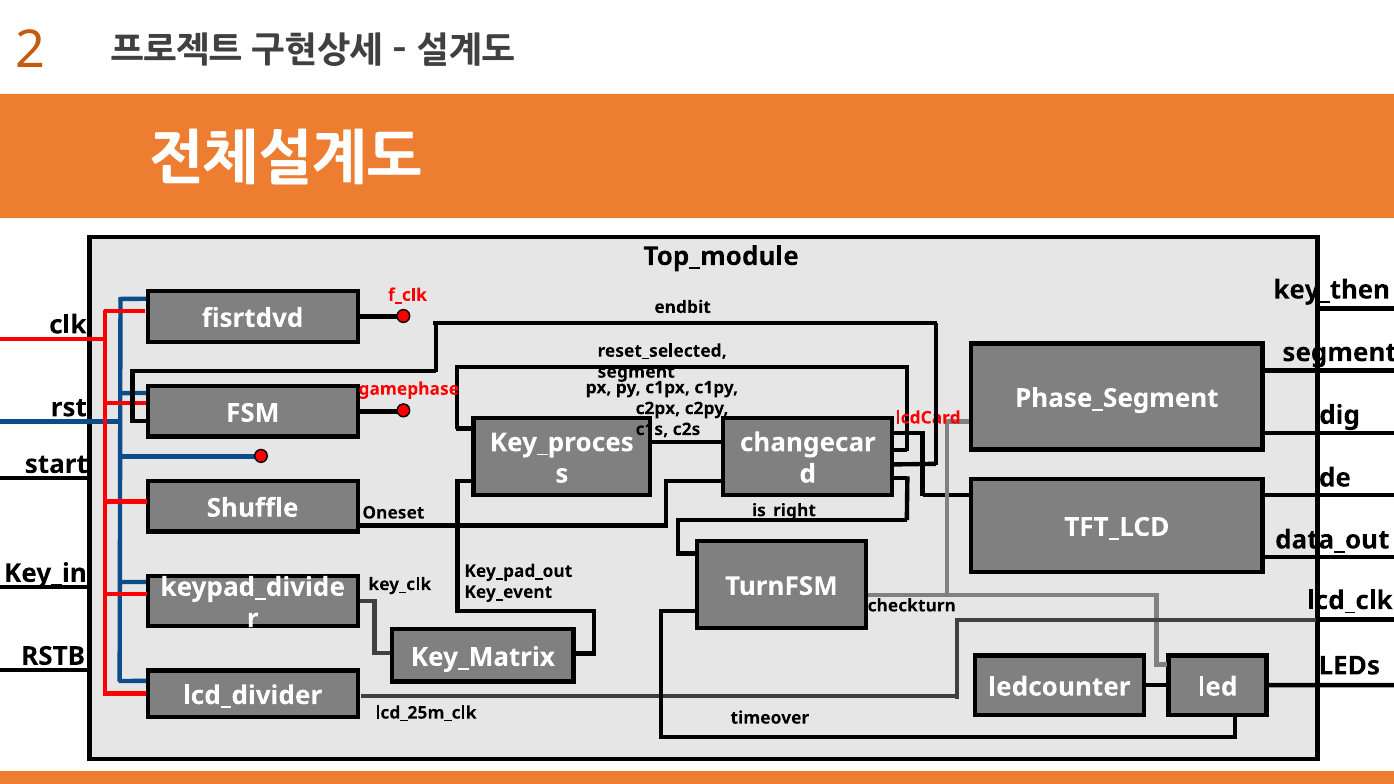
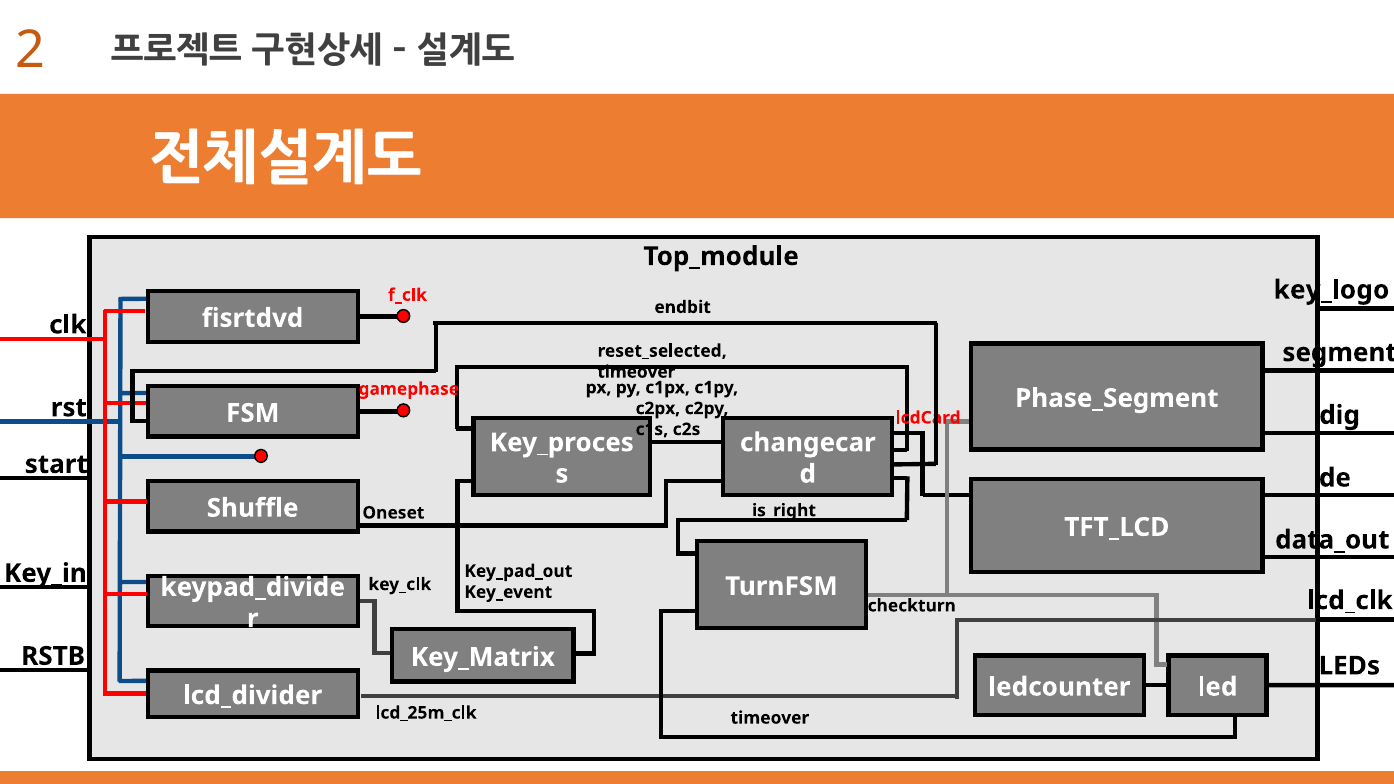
key_then: key_then -> key_logo
segment at (636, 372): segment -> timeover
